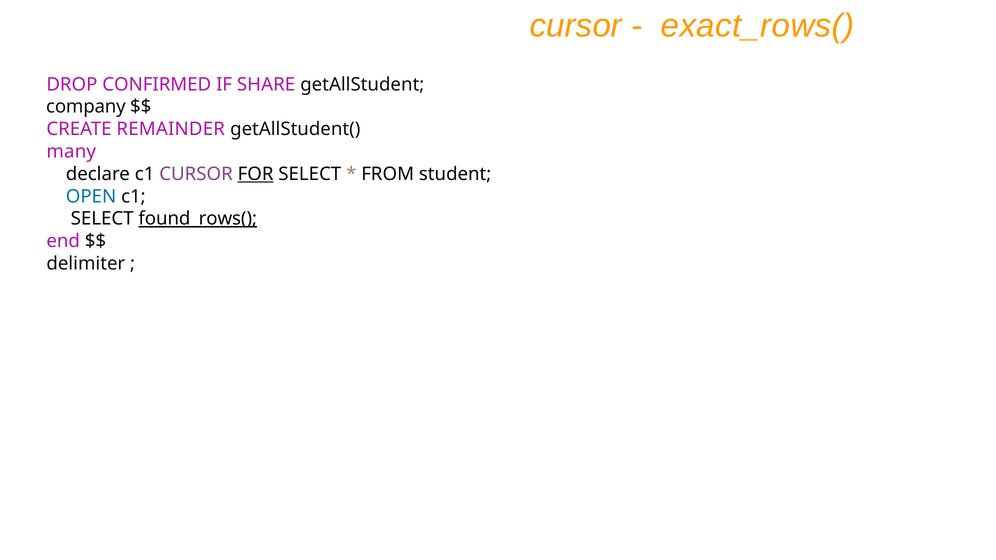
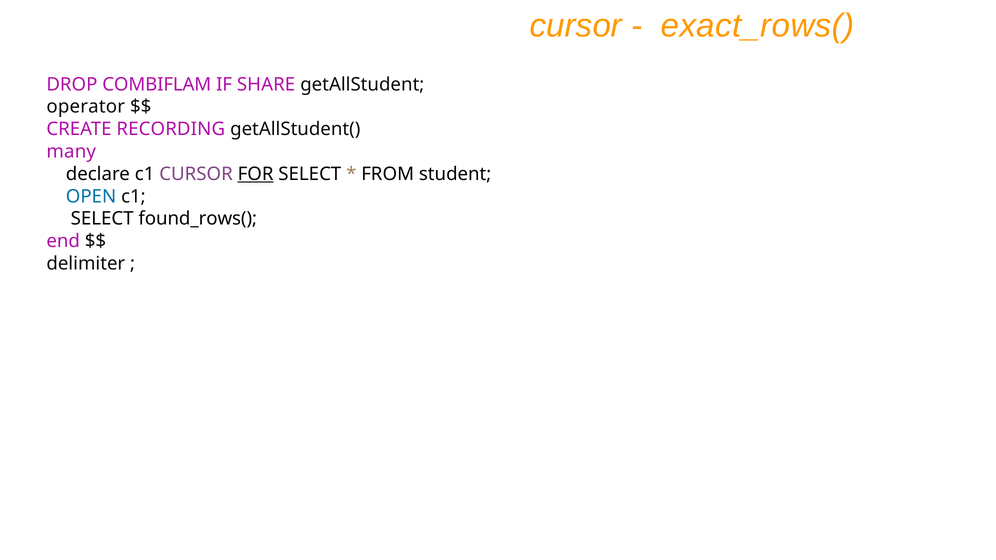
CONFIRMED: CONFIRMED -> COMBIFLAM
company: company -> operator
REMAINDER: REMAINDER -> RECORDING
found_rows( underline: present -> none
